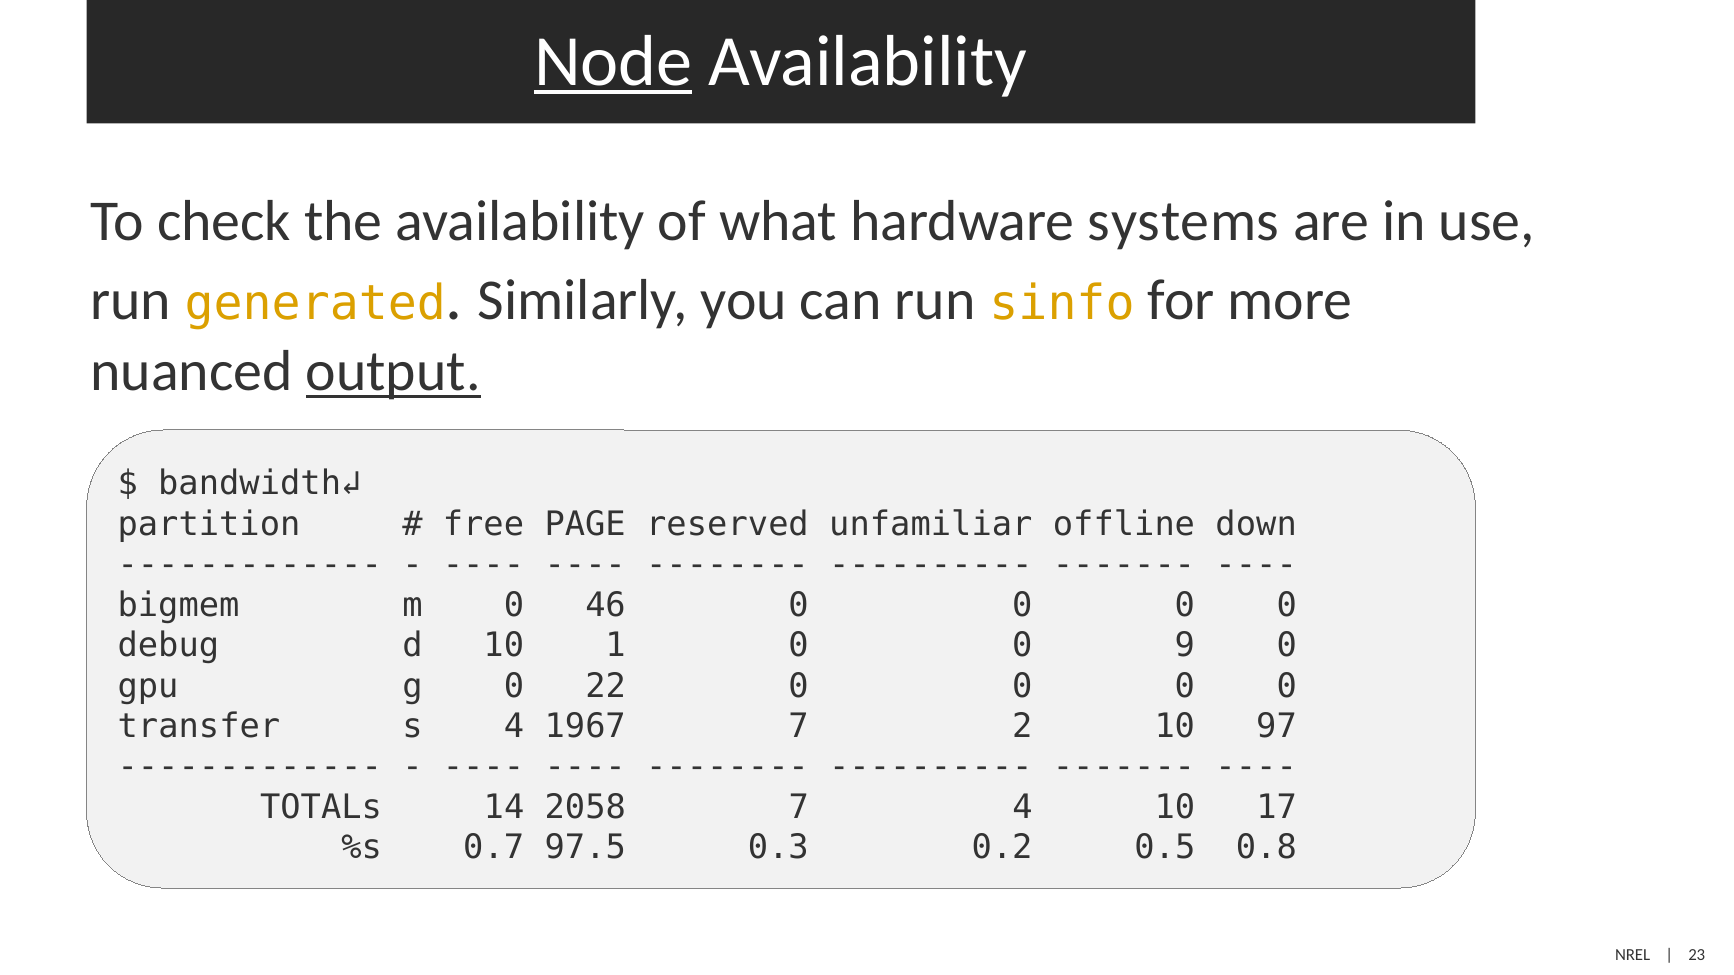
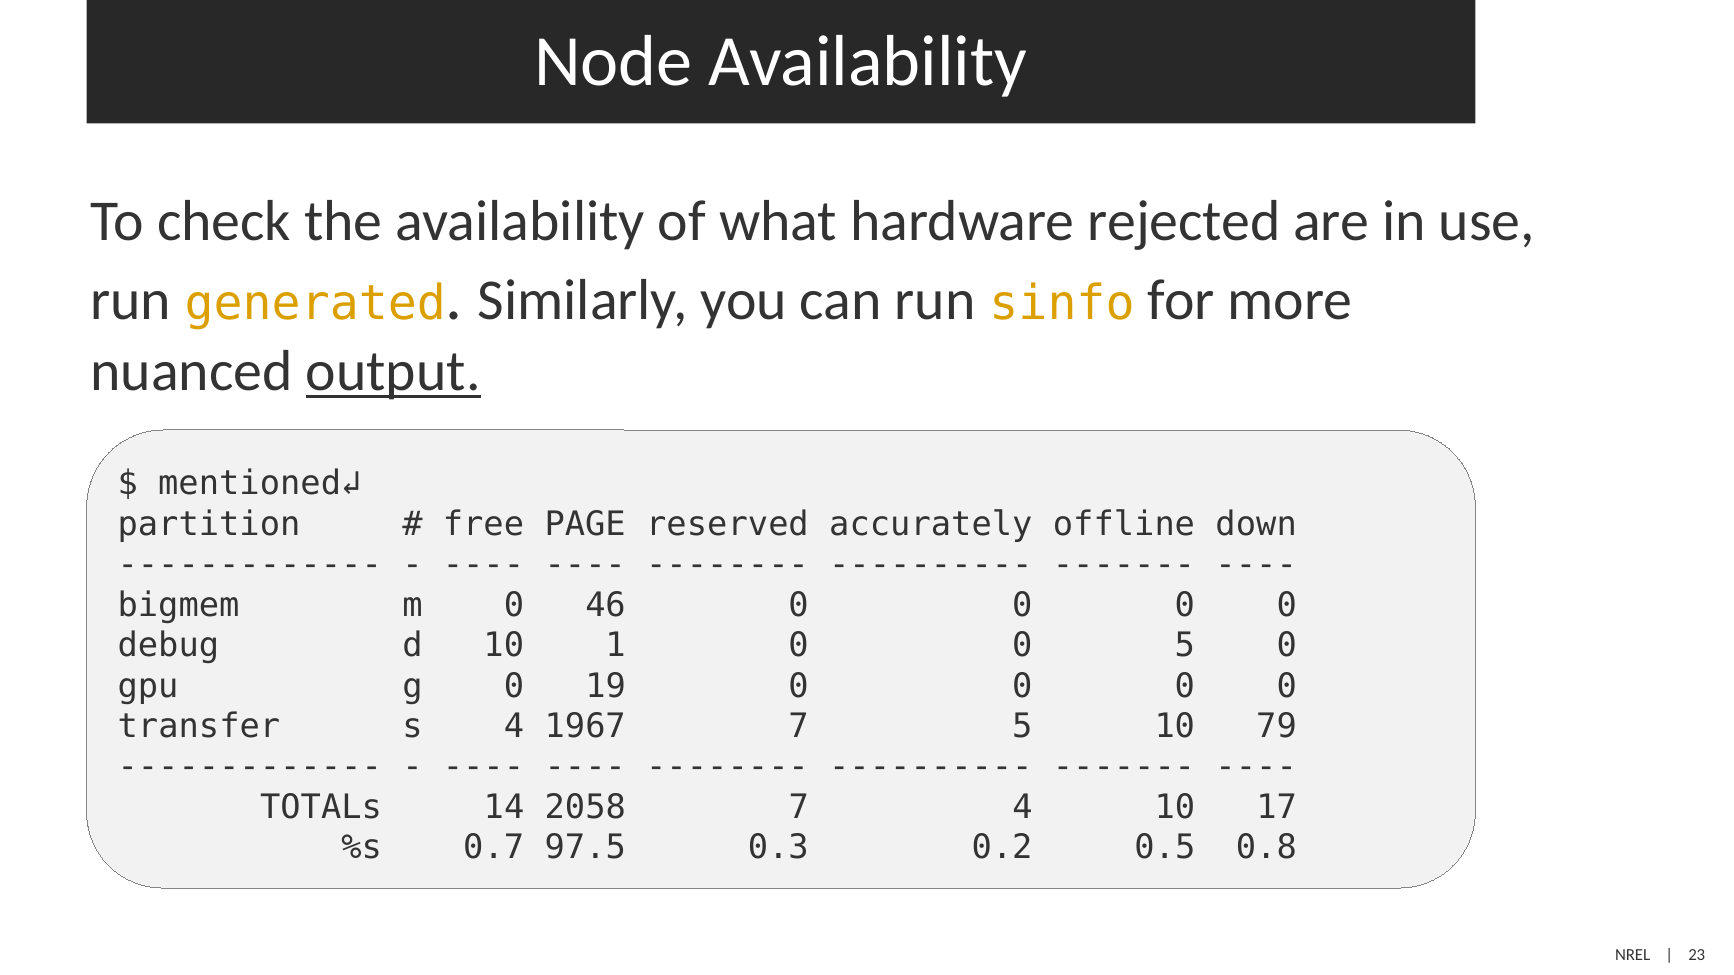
Node underline: present -> none
systems: systems -> rejected
bandwidth↲: bandwidth↲ -> mentioned↲
unfamiliar: unfamiliar -> accurately
0 9: 9 -> 5
22: 22 -> 19
7 2: 2 -> 5
97: 97 -> 79
